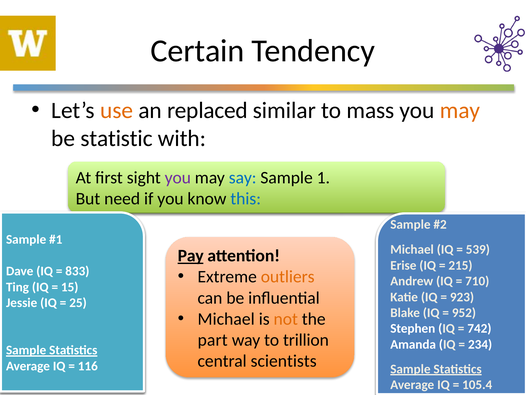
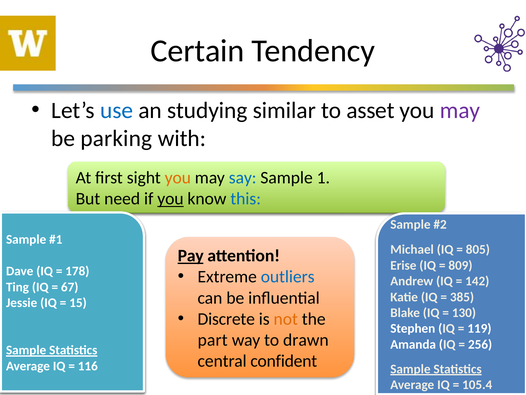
use colour: orange -> blue
replaced: replaced -> studying
mass: mass -> asset
may at (460, 110) colour: orange -> purple
statistic: statistic -> parking
you at (178, 178) colour: purple -> orange
you at (170, 199) underline: none -> present
539: 539 -> 805
215: 215 -> 809
833: 833 -> 178
outliers colour: orange -> blue
710: 710 -> 142
15: 15 -> 67
923: 923 -> 385
25: 25 -> 15
952: 952 -> 130
Michael at (226, 319): Michael -> Discrete
742: 742 -> 119
trillion: trillion -> drawn
234: 234 -> 256
scientists: scientists -> confident
